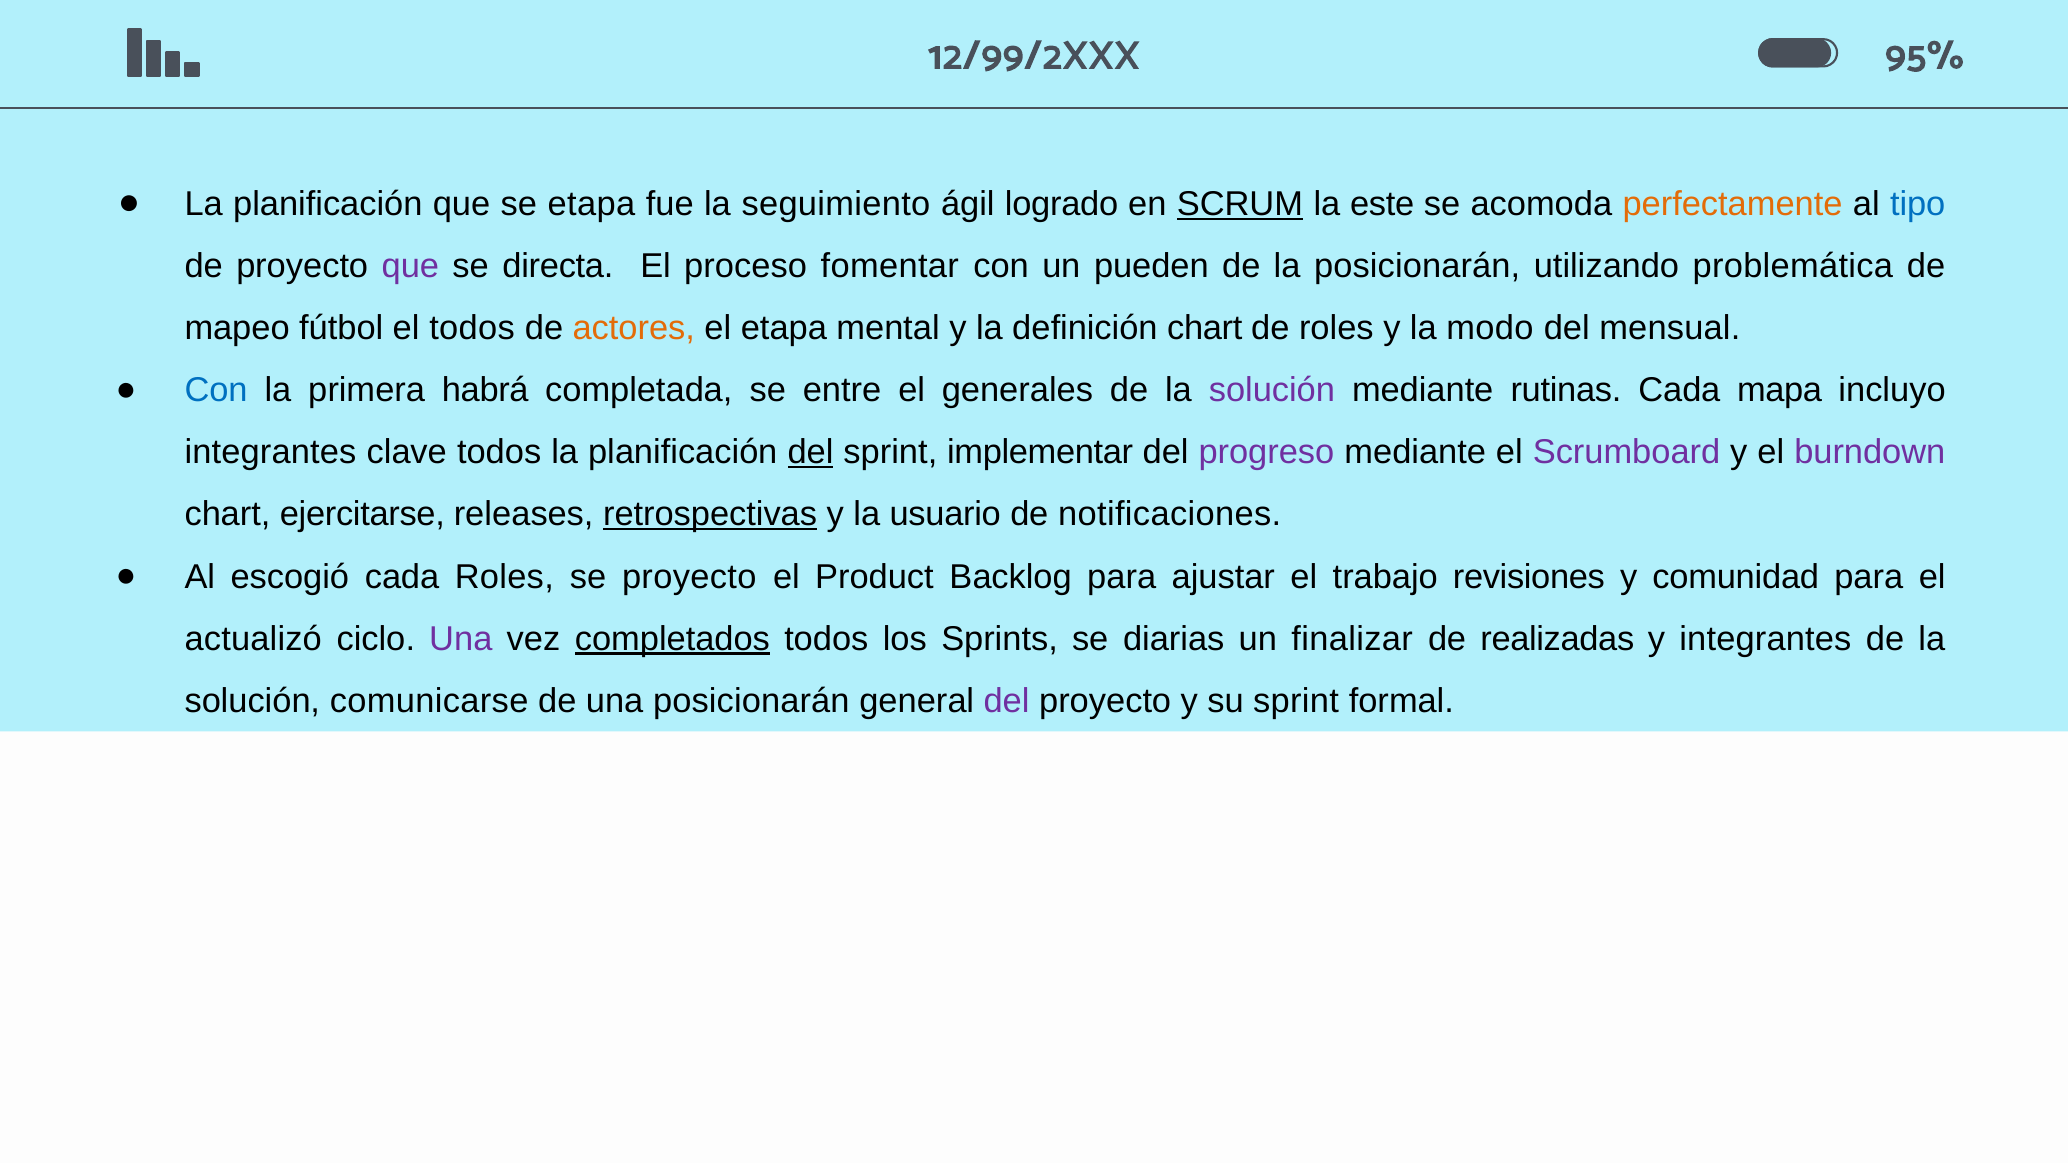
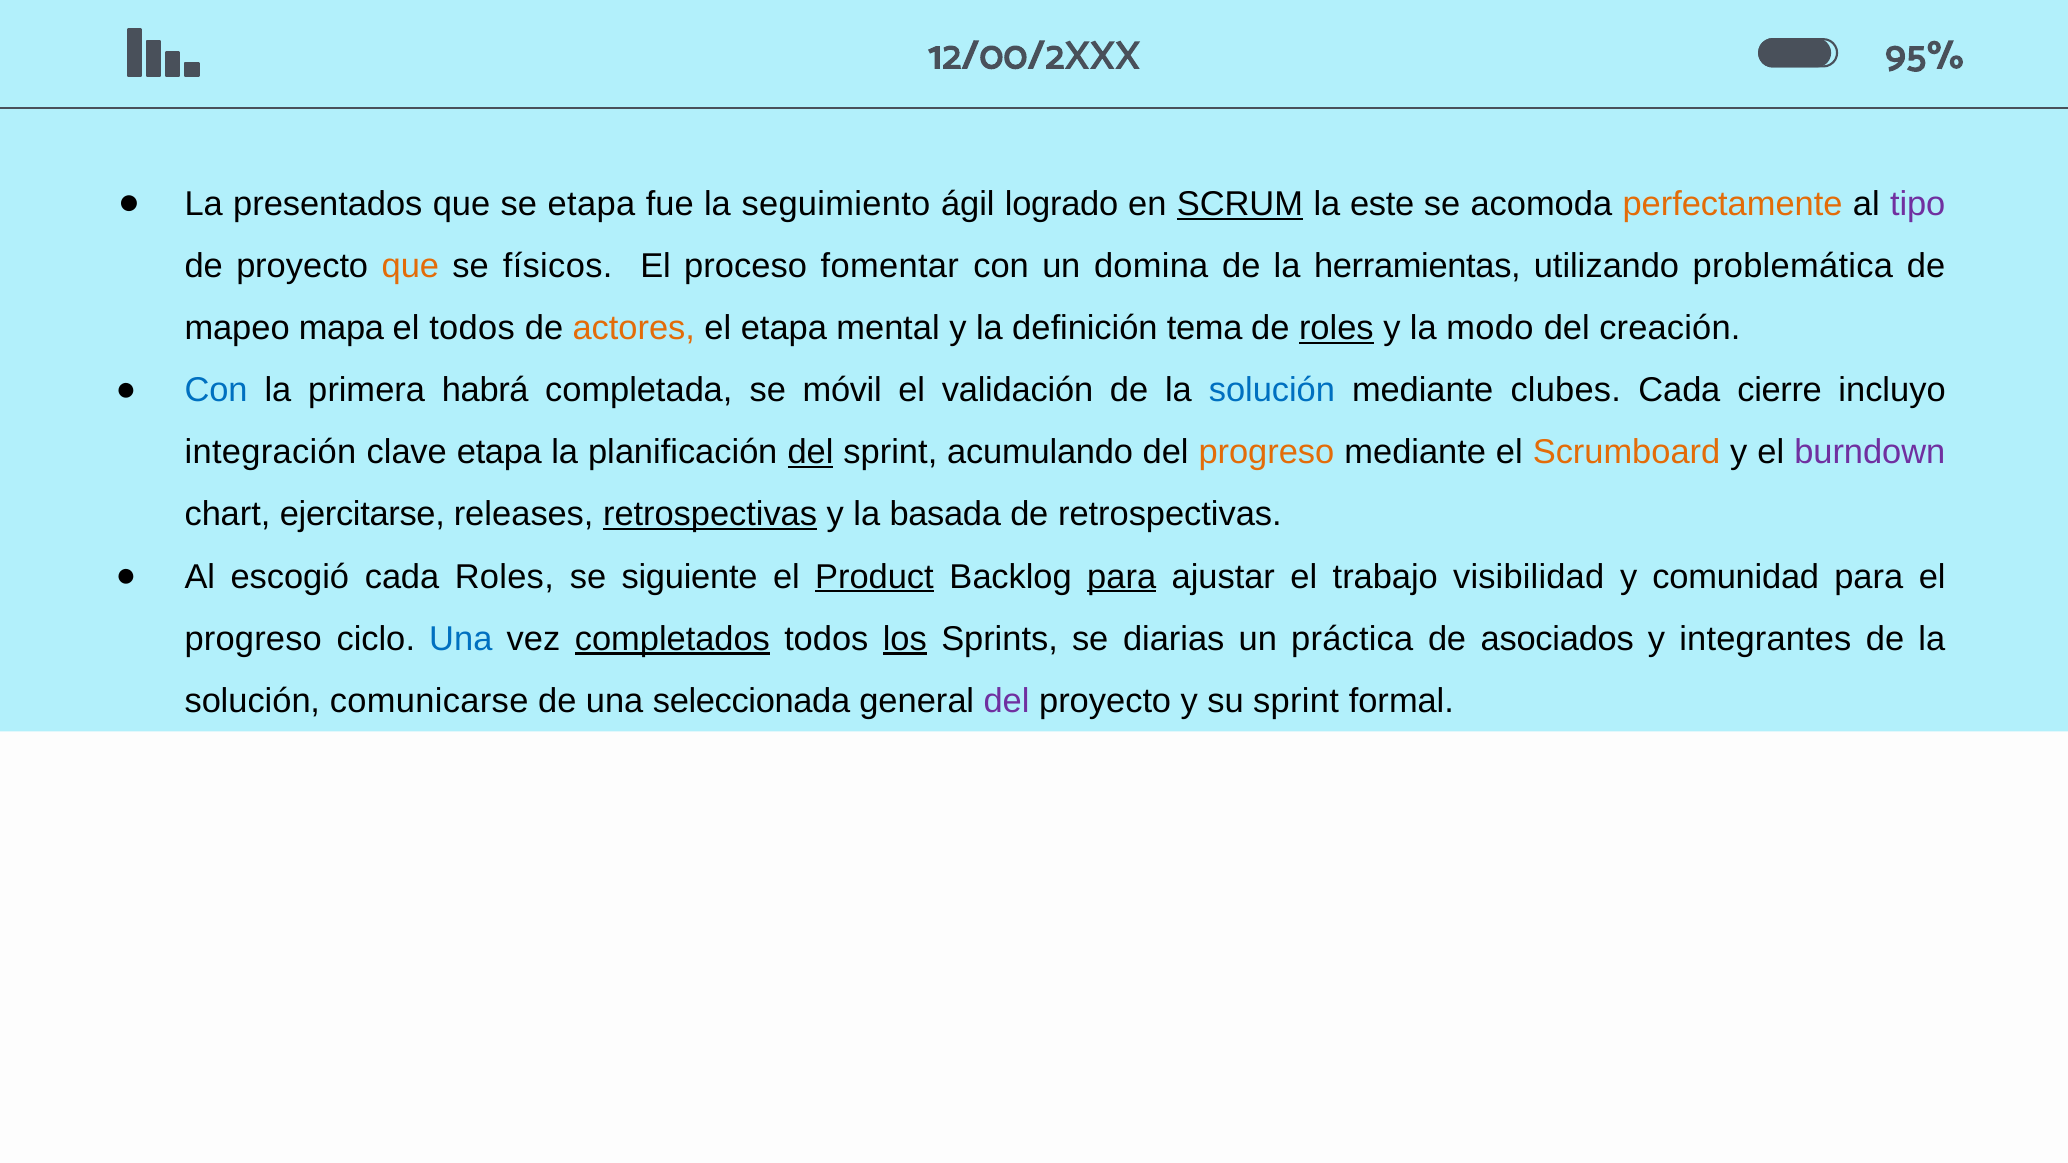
12/99/2XXX: 12/99/2XXX -> 12/00/2XXX
planificación at (328, 205): planificación -> presentados
tipo colour: blue -> purple
que at (410, 267) colour: purple -> orange
directa: directa -> físicos
pueden: pueden -> domina
la posicionarán: posicionarán -> herramientas
fútbol: fútbol -> mapa
definición chart: chart -> tema
roles at (1336, 329) underline: none -> present
mensual: mensual -> creación
entre: entre -> móvil
generales: generales -> validación
solución at (1272, 391) colour: purple -> blue
rutinas: rutinas -> clubes
mapa: mapa -> cierre
integrantes at (271, 453): integrantes -> integración
clave todos: todos -> etapa
implementar: implementar -> acumulando
progreso at (1266, 453) colour: purple -> orange
Scrumboard colour: purple -> orange
usuario: usuario -> basada
de notificaciones: notificaciones -> retrospectivas
se proyecto: proyecto -> siguiente
Product underline: none -> present
para at (1122, 577) underline: none -> present
revisiones: revisiones -> visibilidad
actualizó at (253, 639): actualizó -> progreso
Una at (461, 639) colour: purple -> blue
los underline: none -> present
finalizar: finalizar -> práctica
realizadas: realizadas -> asociados
una posicionarán: posicionarán -> seleccionada
